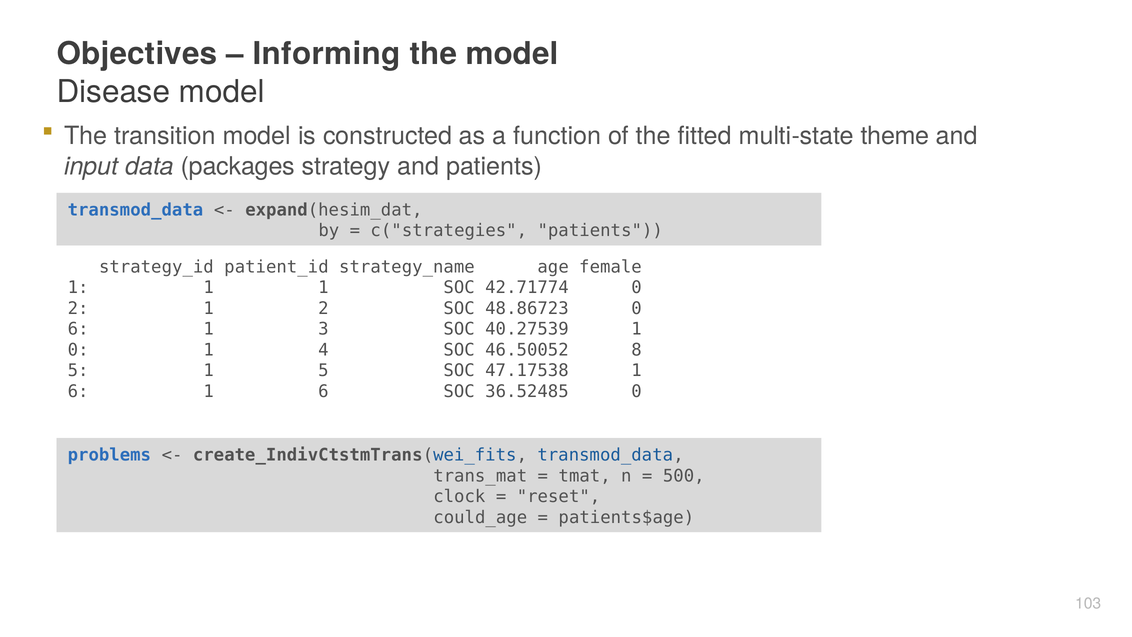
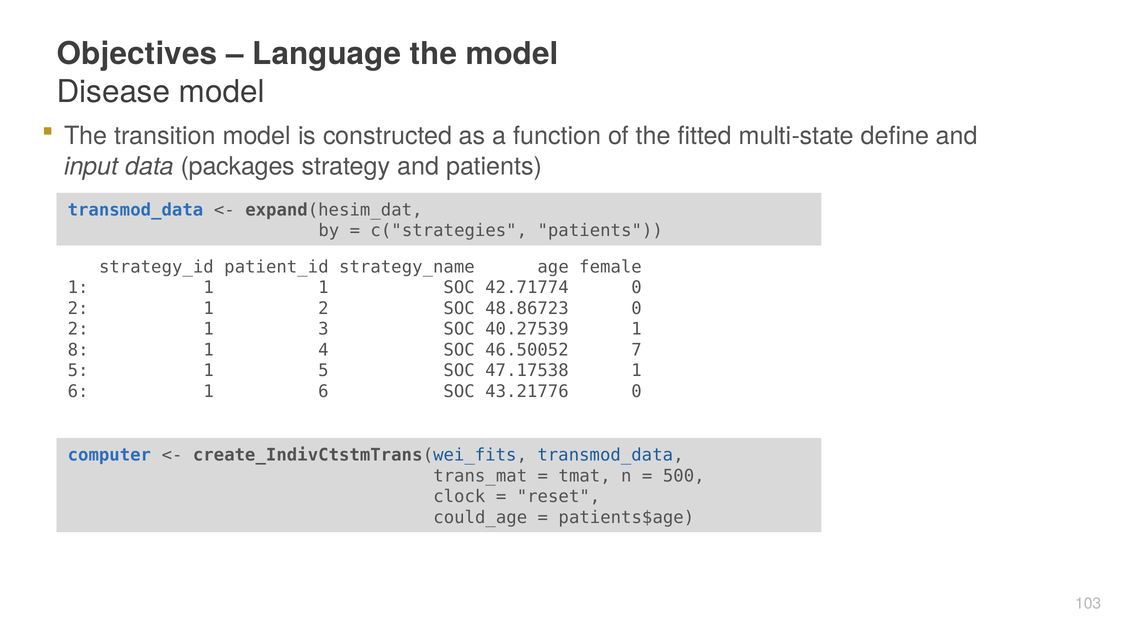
Informing: Informing -> Language
theme: theme -> define
6 at (78, 329): 6 -> 2
0 at (78, 350): 0 -> 8
8: 8 -> 7
36.52485: 36.52485 -> 43.21776
problems: problems -> computer
